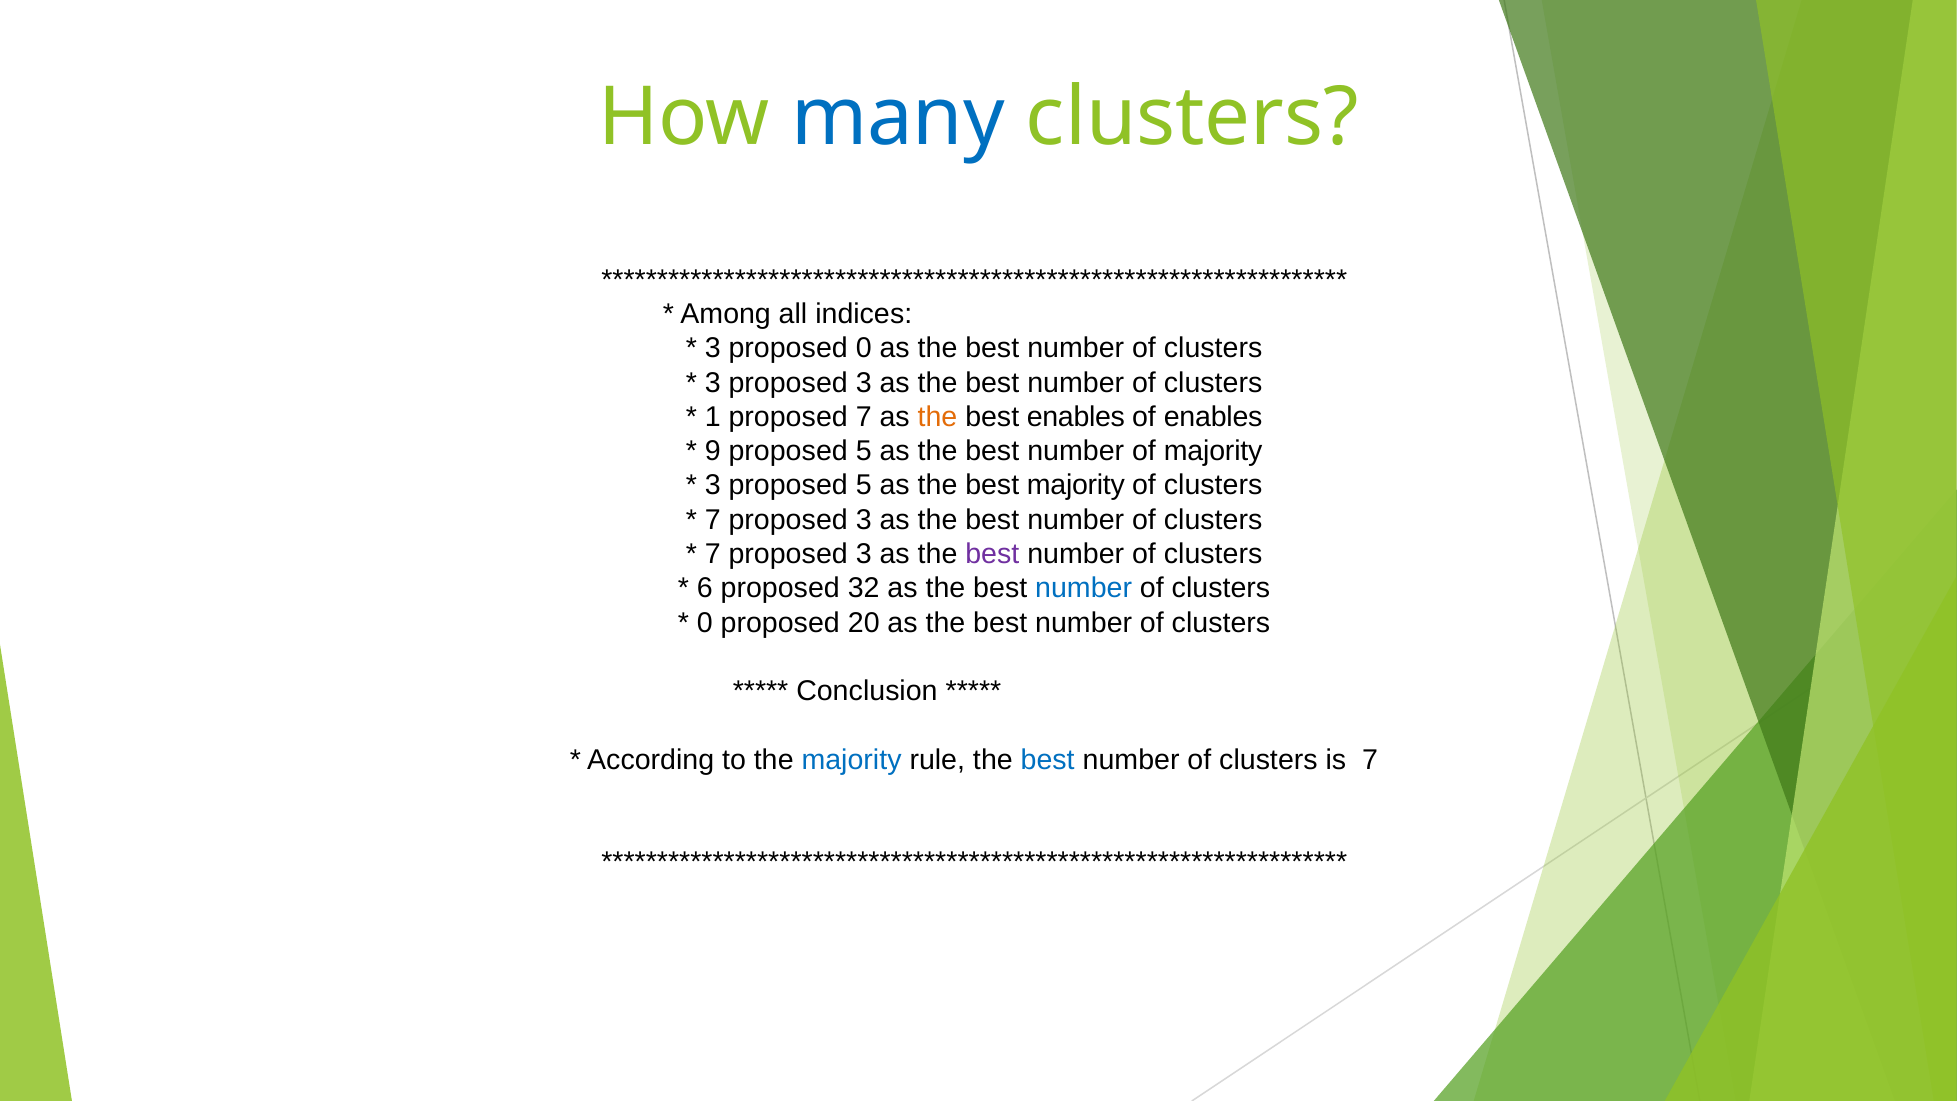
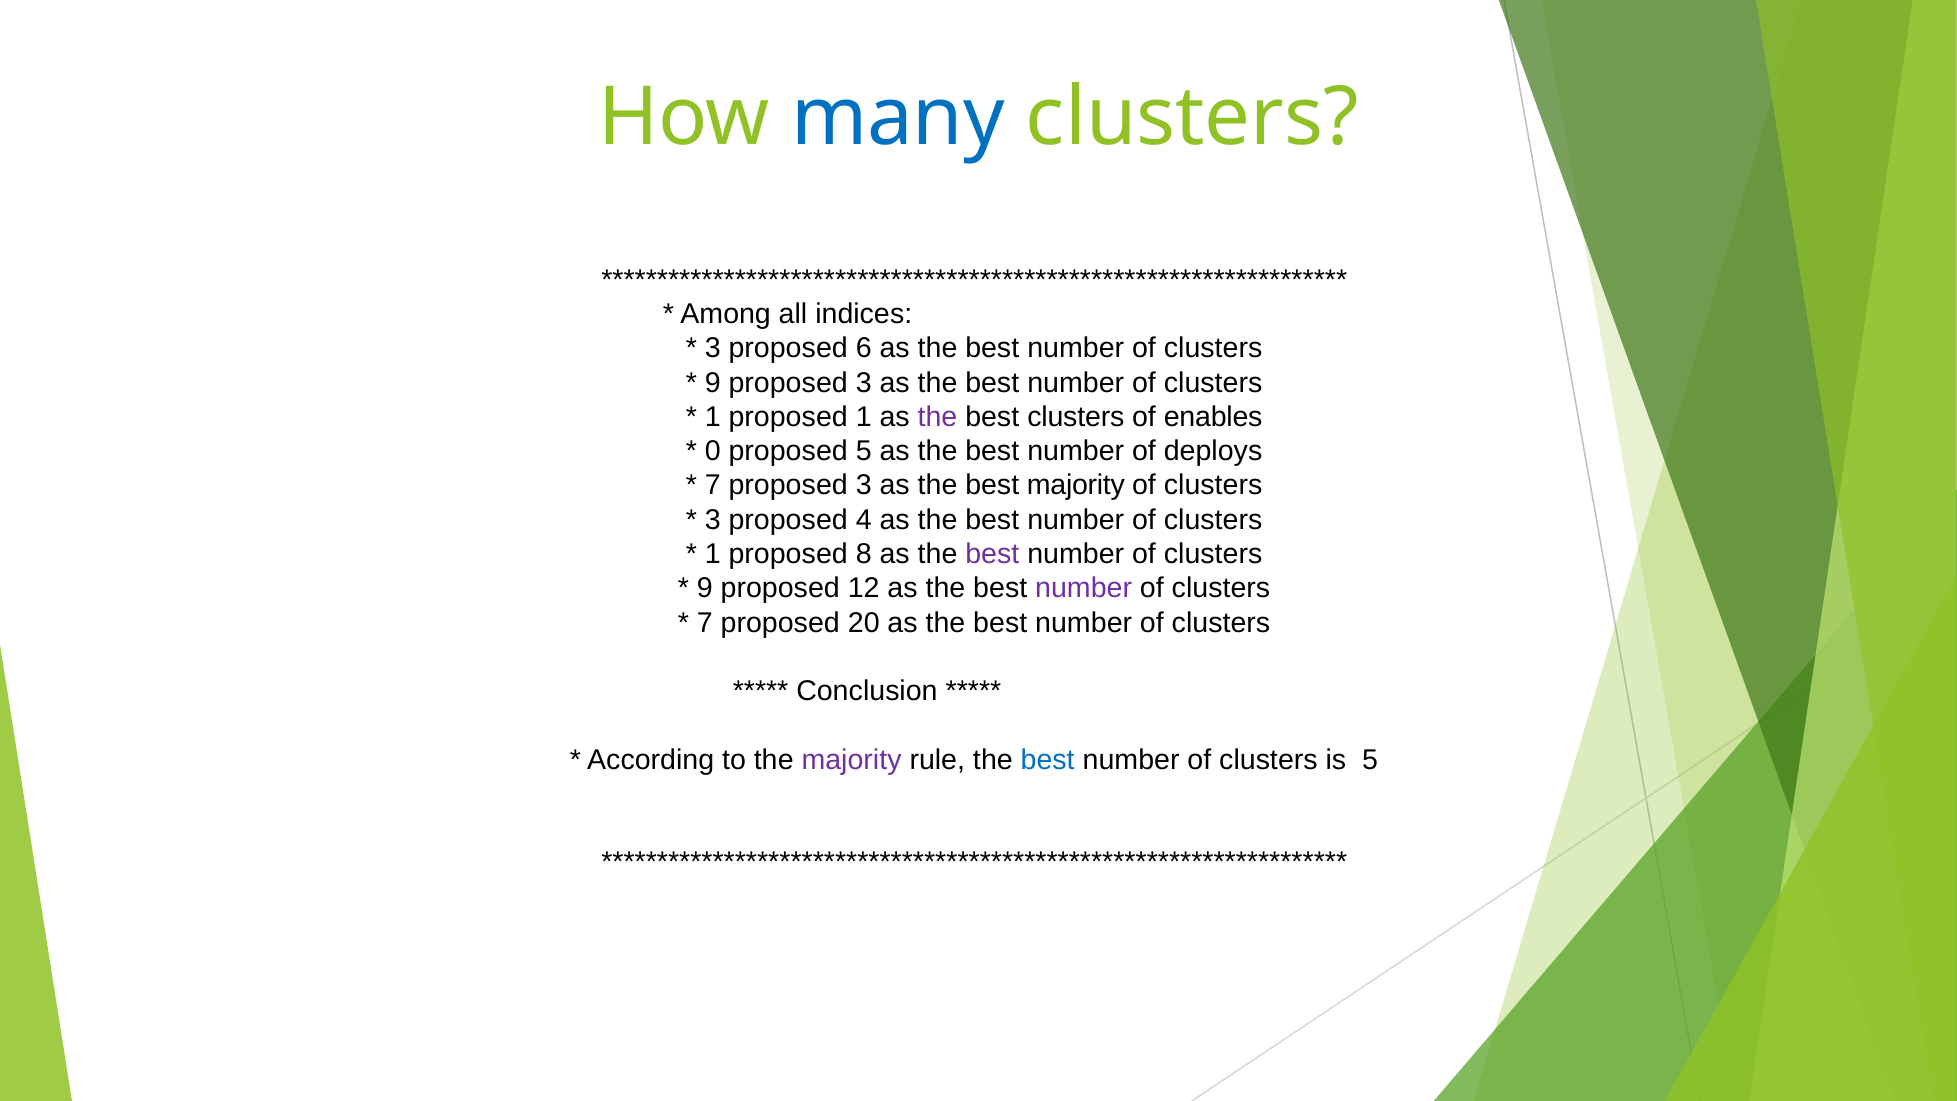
proposed 0: 0 -> 6
3 at (713, 383): 3 -> 9
proposed 7: 7 -> 1
the at (937, 417) colour: orange -> purple
best enables: enables -> clusters
9: 9 -> 0
of majority: majority -> deploys
3 at (713, 485): 3 -> 7
5 at (864, 485): 5 -> 3
7 at (713, 520): 7 -> 3
3 at (864, 520): 3 -> 4
7 at (713, 554): 7 -> 1
3 at (864, 554): 3 -> 8
6 at (705, 588): 6 -> 9
32: 32 -> 12
number at (1084, 588) colour: blue -> purple
0 at (705, 623): 0 -> 7
majority at (852, 760) colour: blue -> purple
is 7: 7 -> 5
